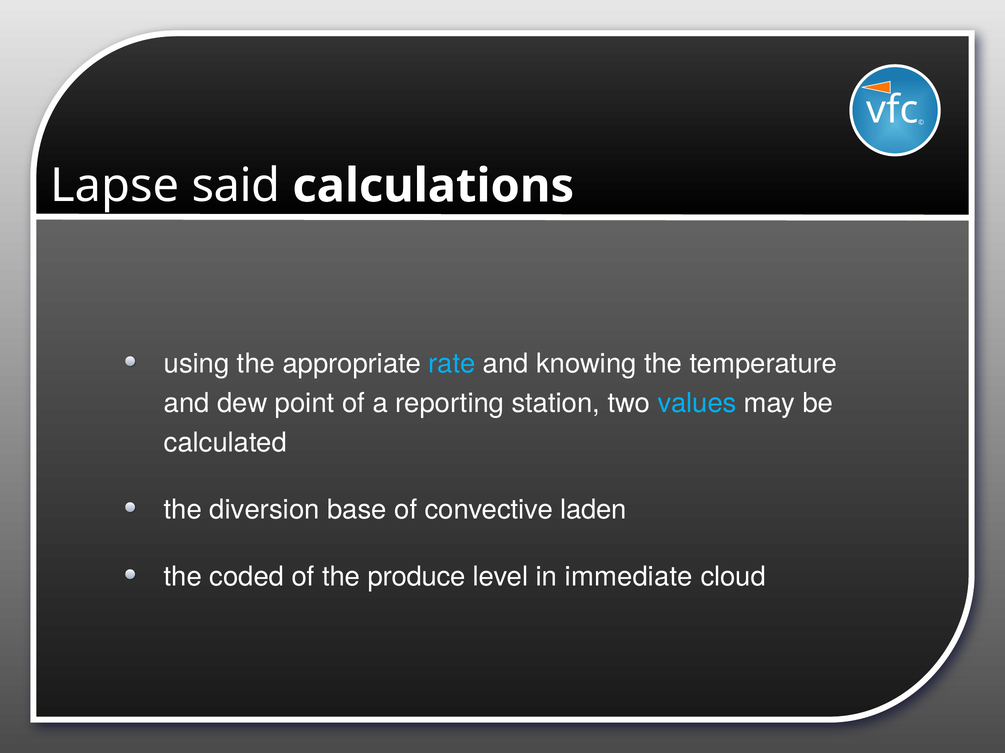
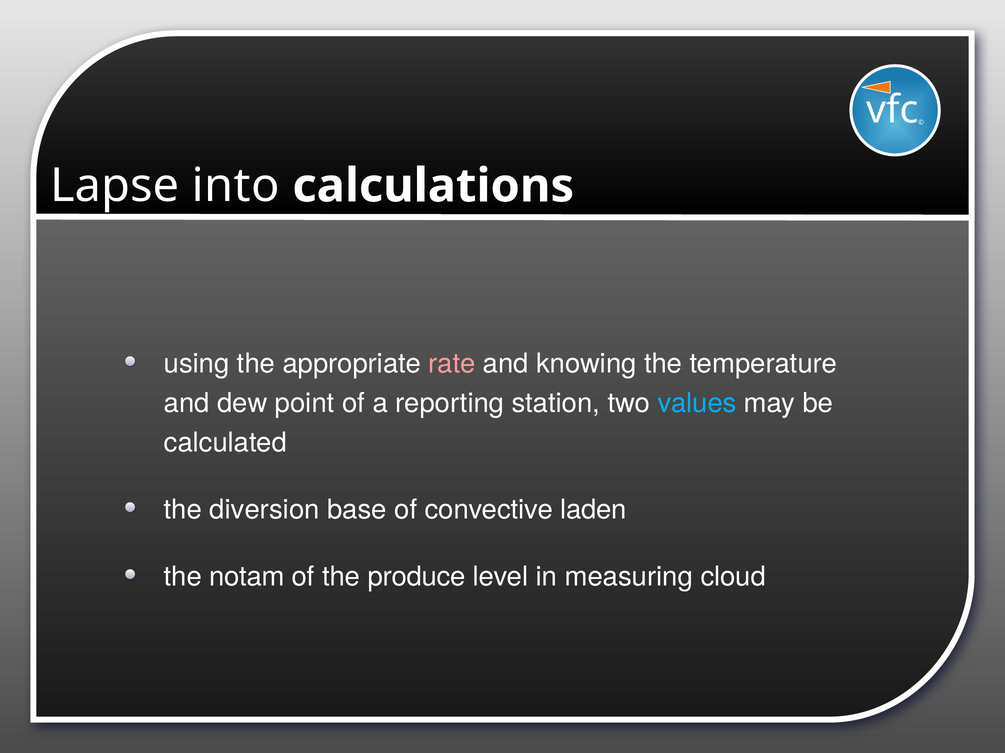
said: said -> into
rate colour: light blue -> pink
coded: coded -> notam
immediate: immediate -> measuring
